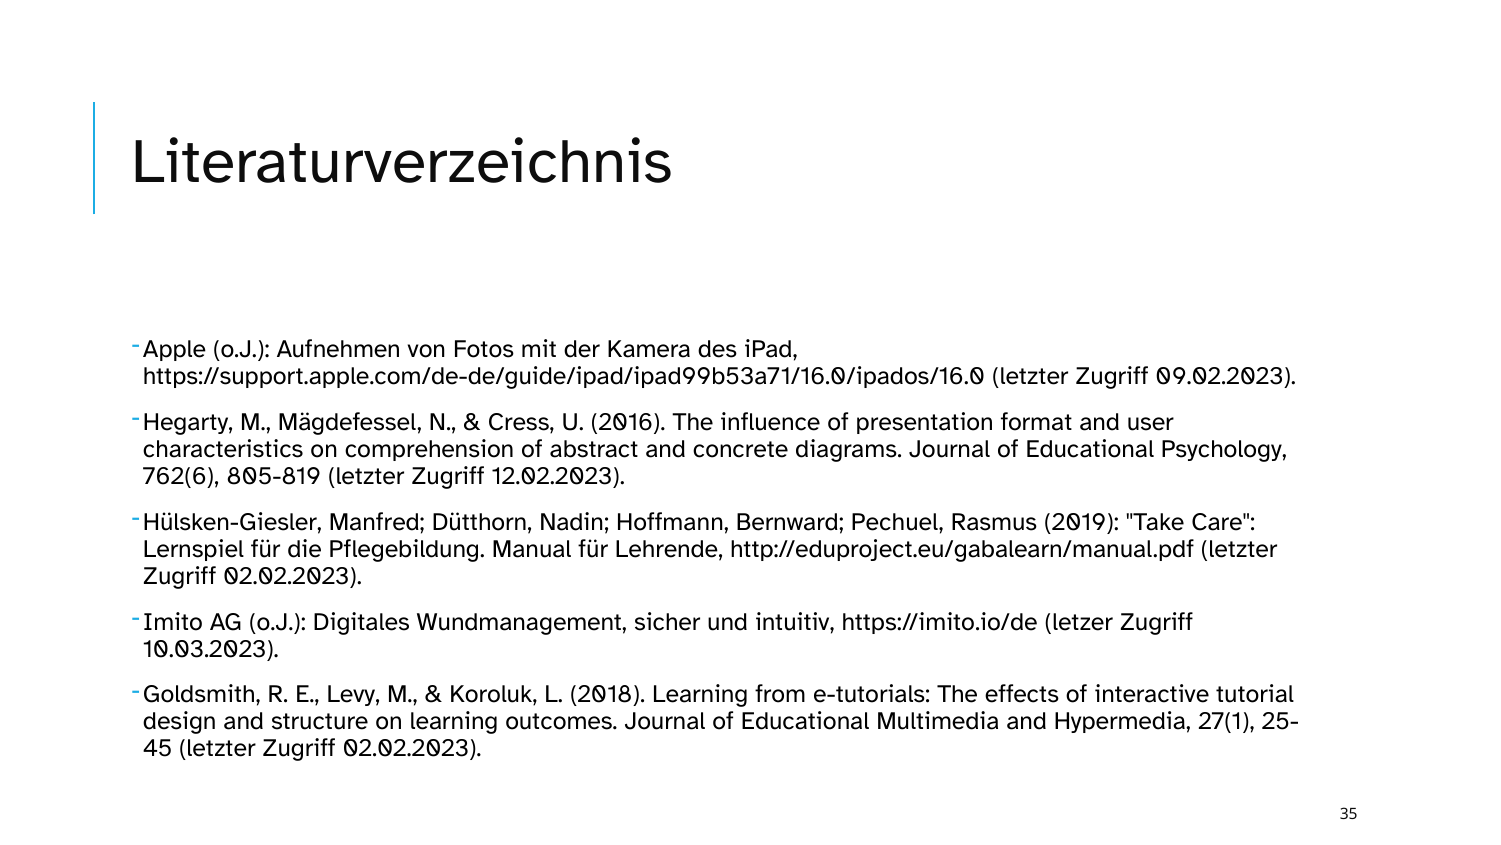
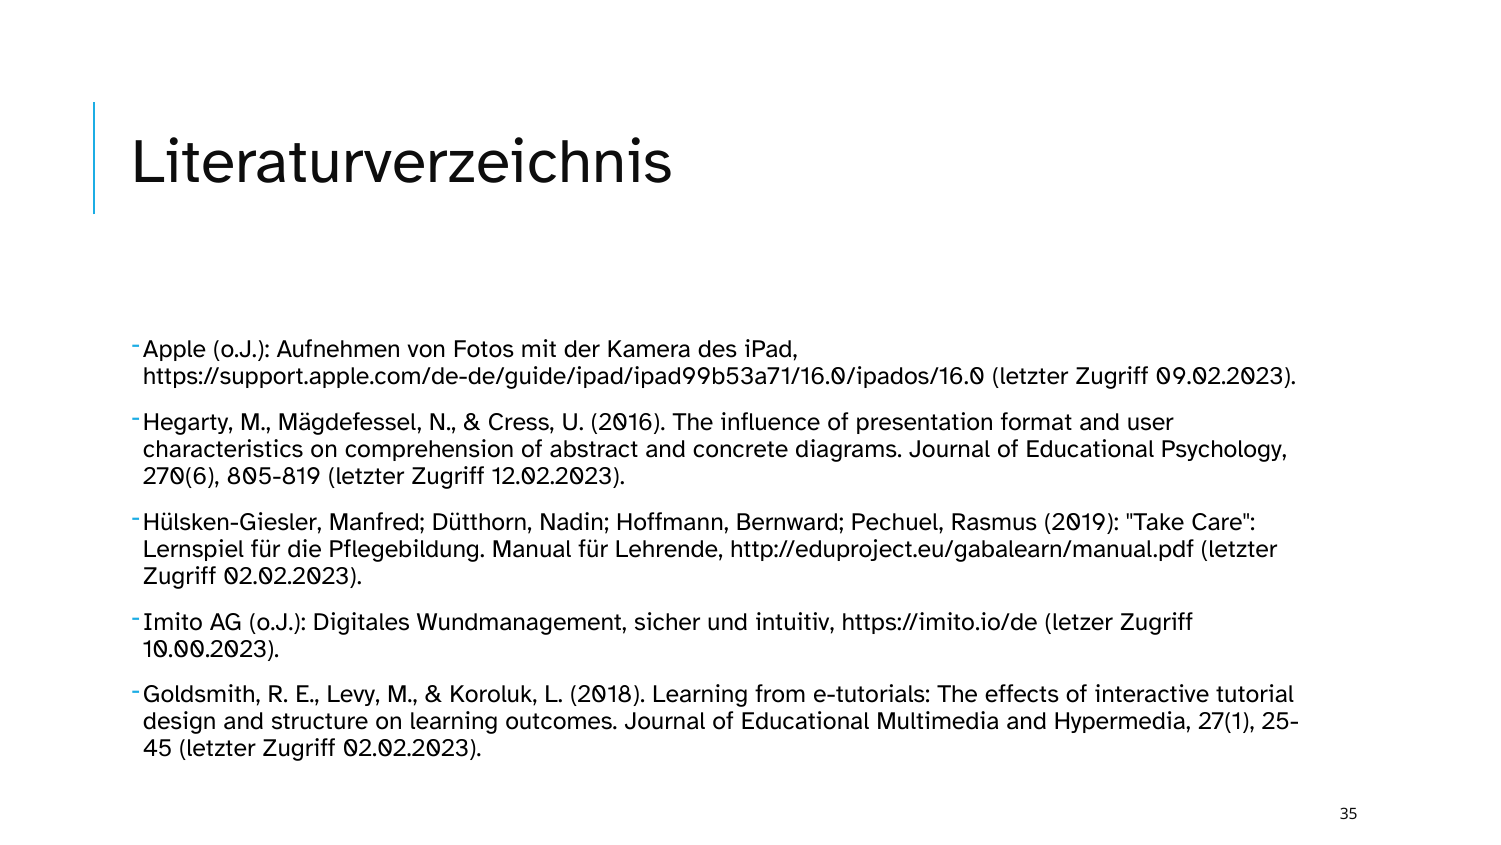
762(6: 762(6 -> 270(6
10.03.2023: 10.03.2023 -> 10.00.2023
